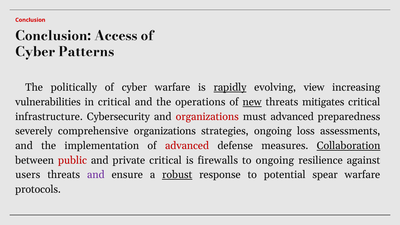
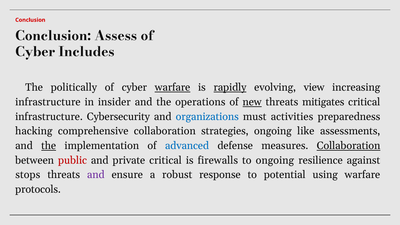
Access: Access -> Assess
Patterns: Patterns -> Includes
warfare at (173, 87) underline: none -> present
vulnerabilities at (48, 102): vulnerabilities -> infrastructure
in critical: critical -> insider
organizations at (207, 117) colour: red -> blue
must advanced: advanced -> activities
severely: severely -> hacking
comprehensive organizations: organizations -> collaboration
loss: loss -> like
the at (49, 146) underline: none -> present
advanced at (187, 146) colour: red -> blue
users: users -> stops
robust underline: present -> none
spear: spear -> using
